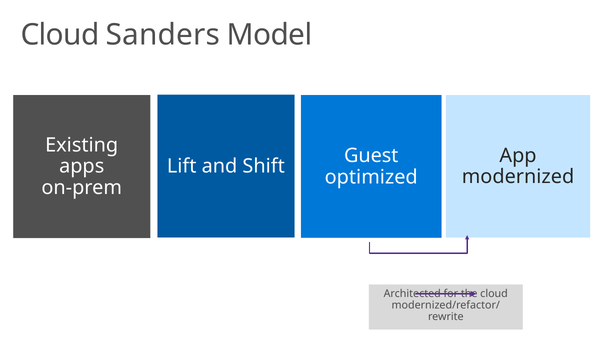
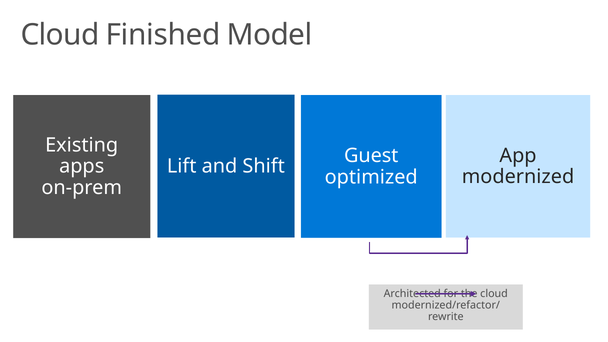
Sanders: Sanders -> Finished
